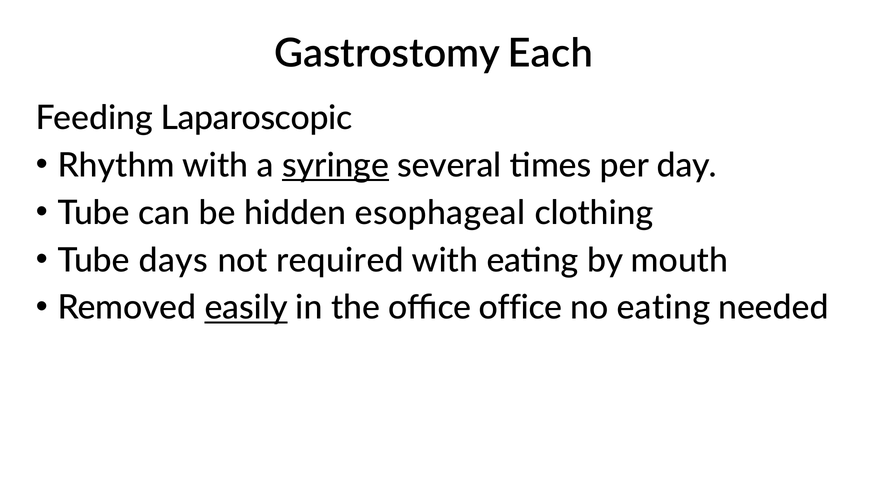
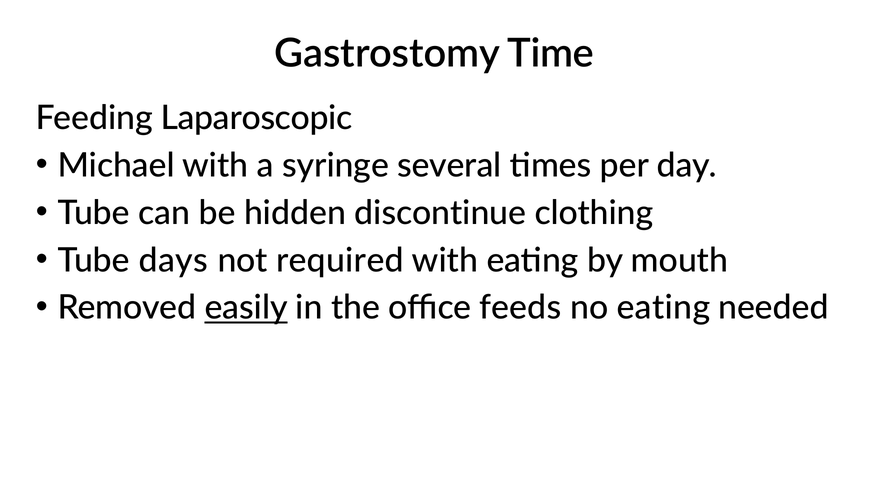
Each: Each -> Time
Rhythm: Rhythm -> Michael
syringe underline: present -> none
esophageal: esophageal -> discontinue
office office: office -> feeds
